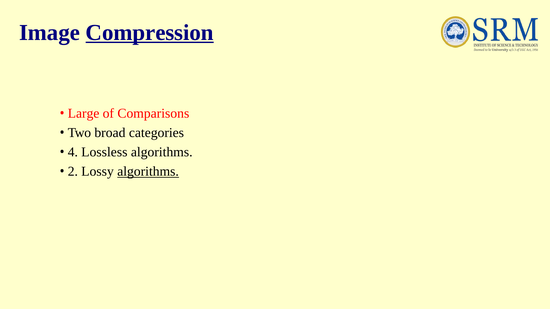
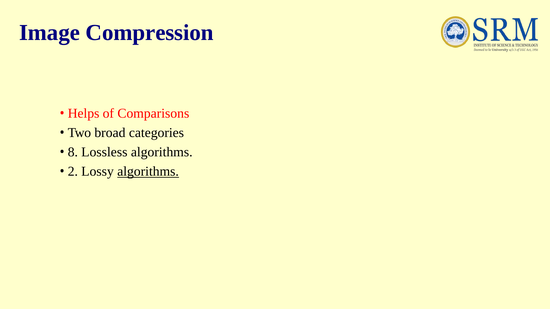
Compression underline: present -> none
Large: Large -> Helps
4: 4 -> 8
